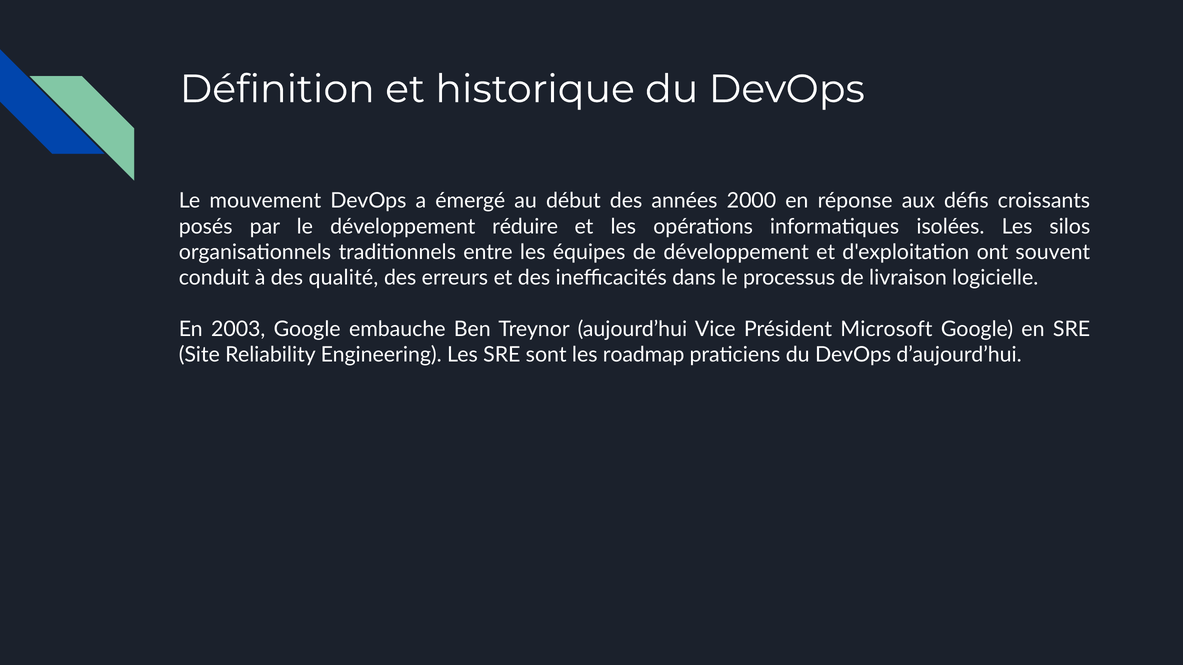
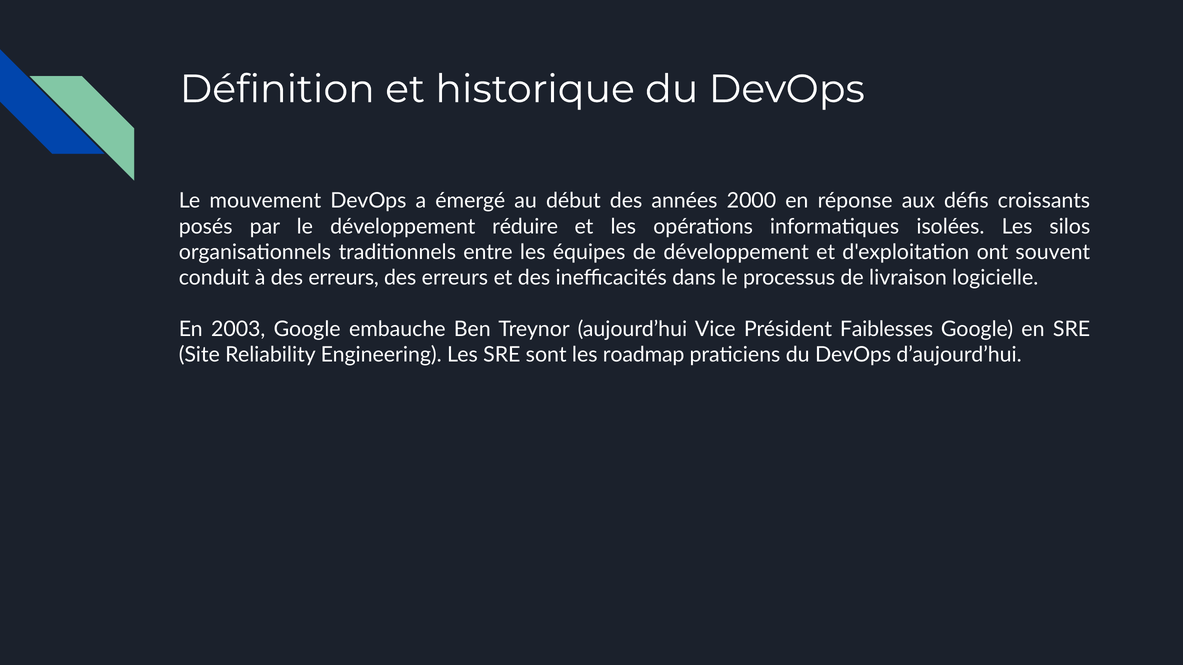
à des qualité: qualité -> erreurs
Microsoft: Microsoft -> Faiblesses
